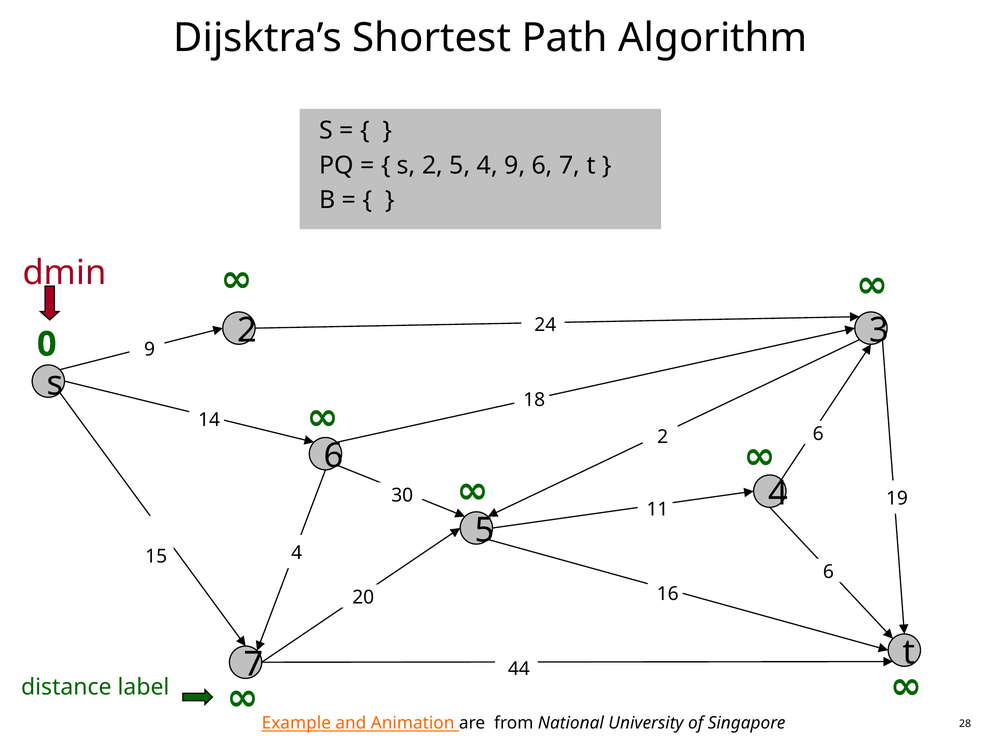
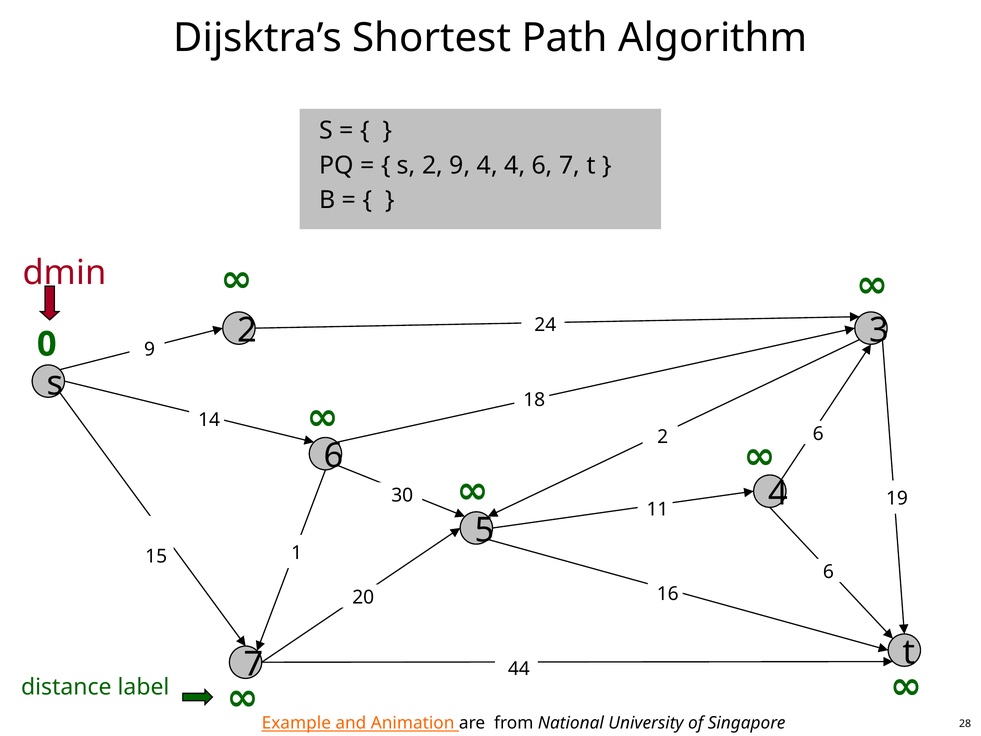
s 2 5: 5 -> 9
4 9: 9 -> 4
15 4: 4 -> 1
